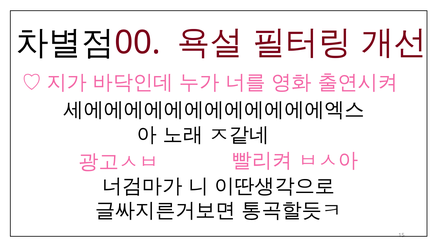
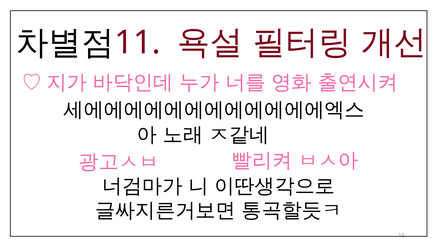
00: 00 -> 11
